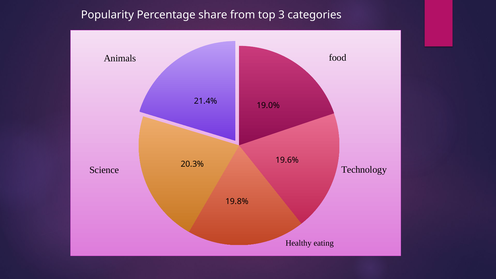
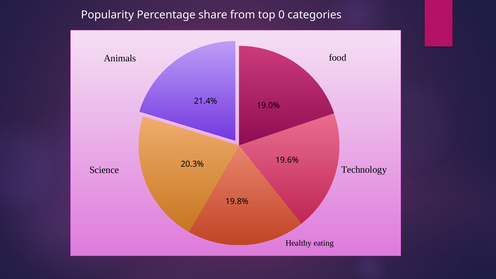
3: 3 -> 0
